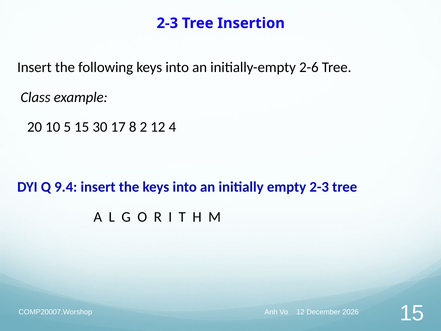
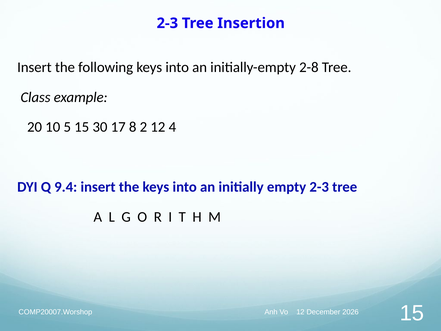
2-6: 2-6 -> 2-8
